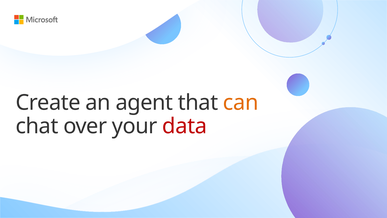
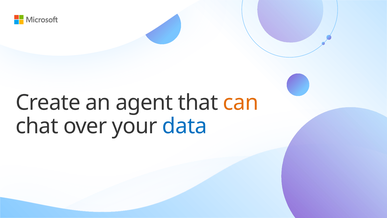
data colour: red -> blue
